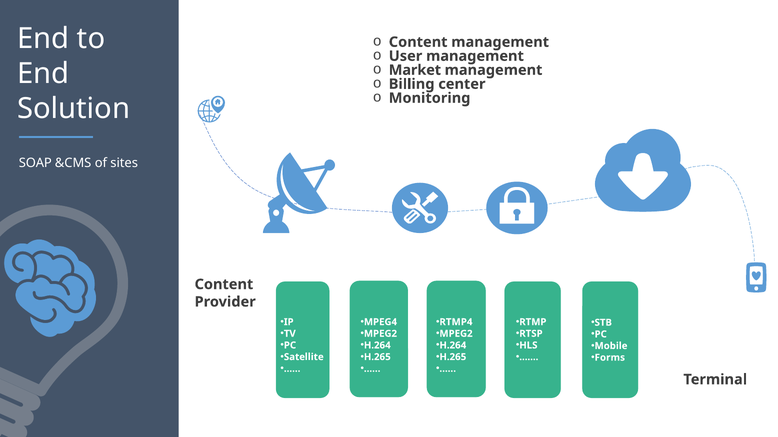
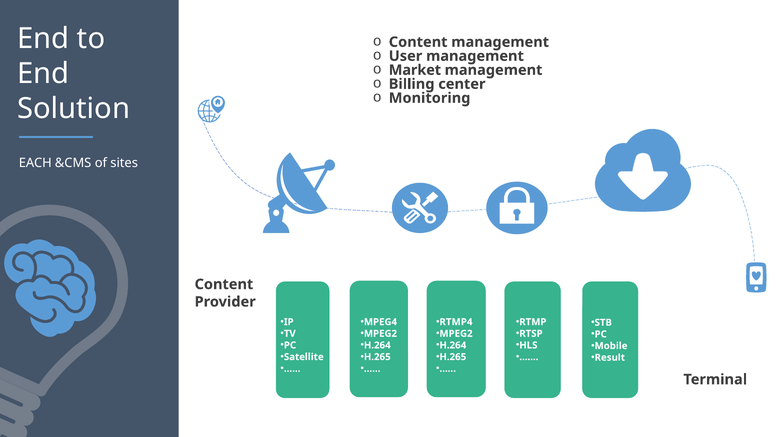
SOAP: SOAP -> EACH
Forms: Forms -> Result
